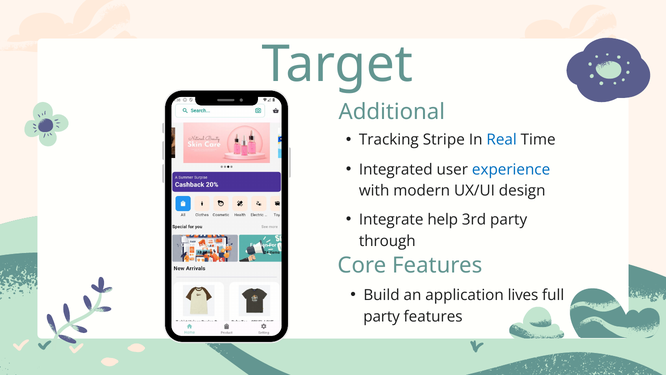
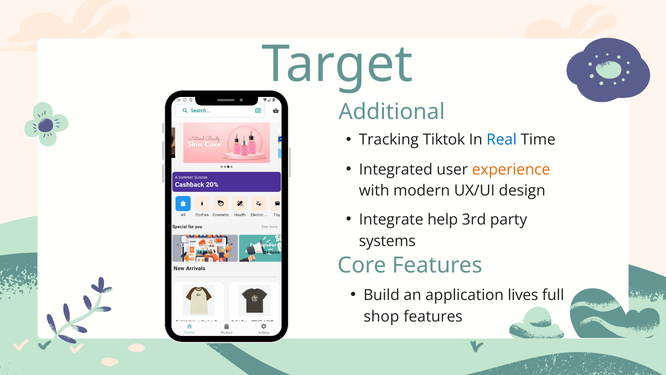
Stripe: Stripe -> Tiktok
experience colour: blue -> orange
through: through -> systems
party at (382, 316): party -> shop
